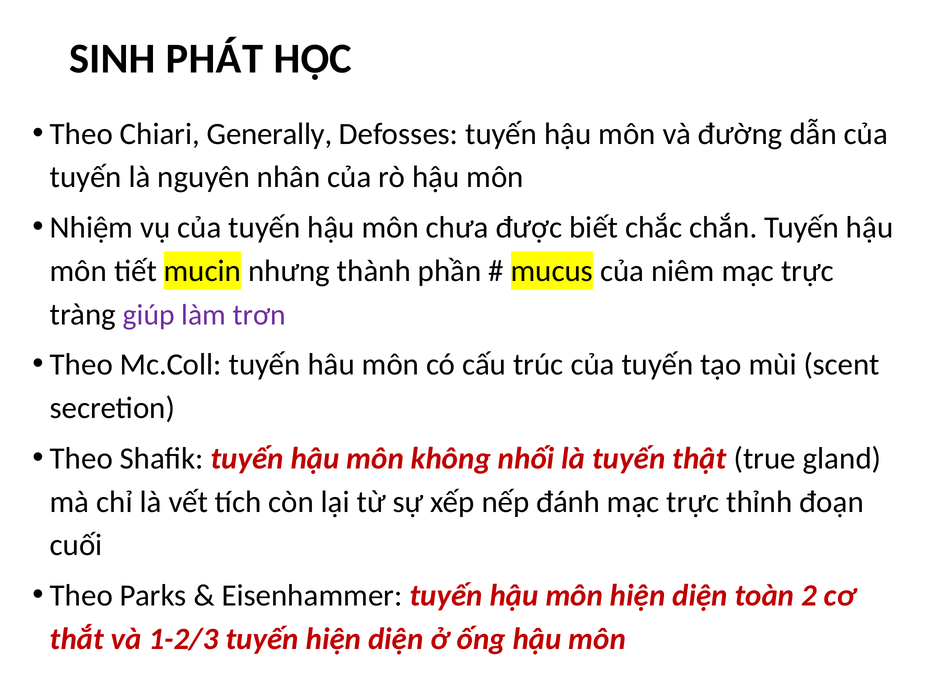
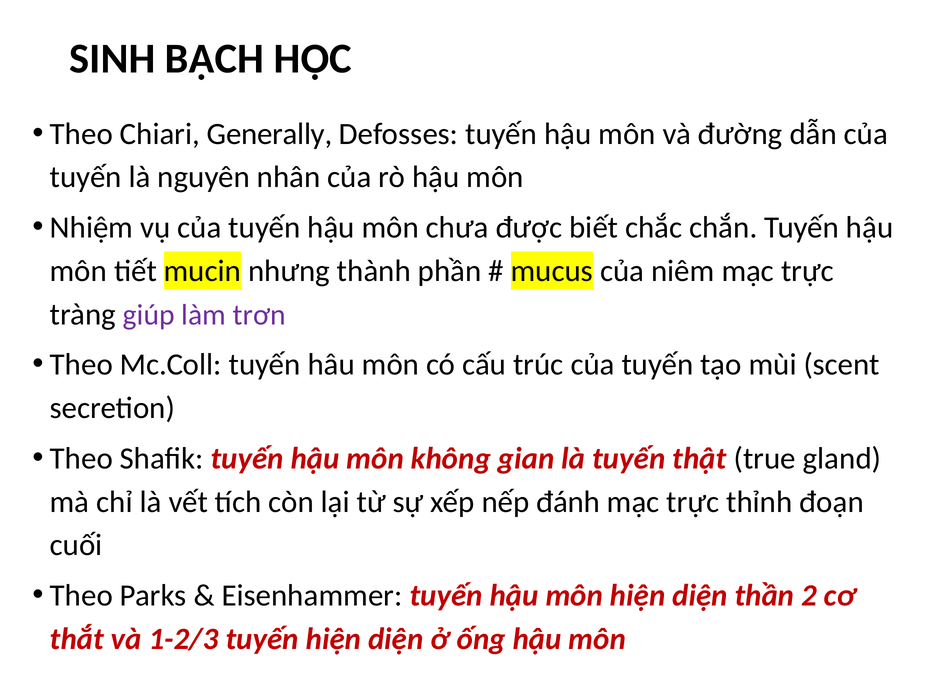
PHÁT: PHÁT -> BẠCH
nhối: nhối -> gian
toàn: toàn -> thần
